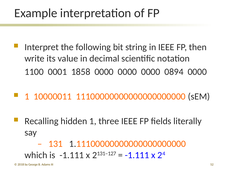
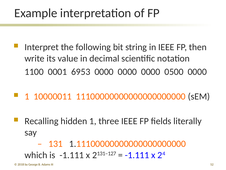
1858: 1858 -> 6953
0894: 0894 -> 0500
